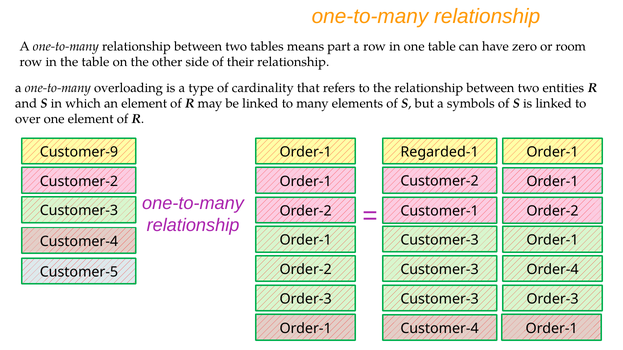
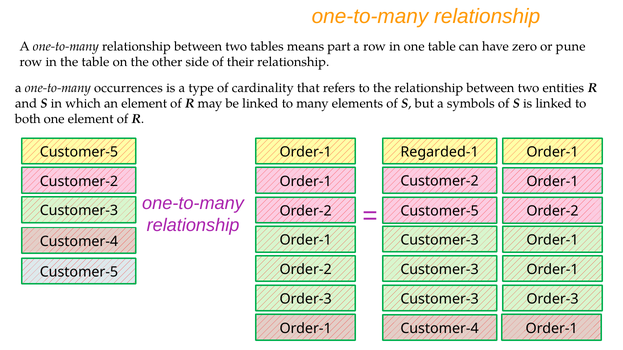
room: room -> pune
overloading: overloading -> occurrences
over: over -> both
Customer-9 at (79, 152): Customer-9 -> Customer-5
Customer-1 at (440, 211): Customer-1 -> Customer-5
Order-4 at (553, 270): Order-4 -> Order-1
